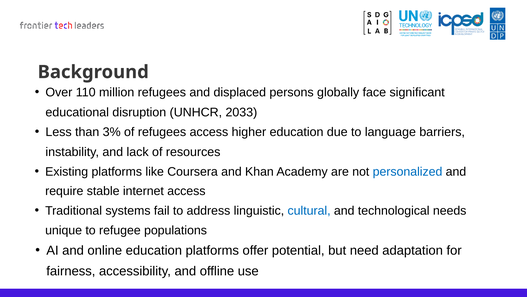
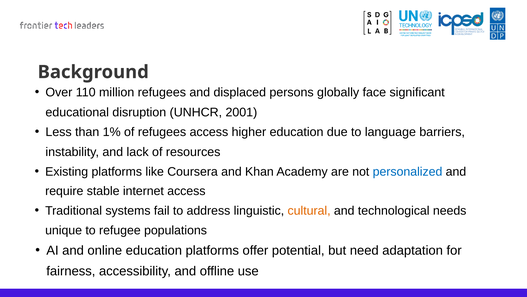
2033: 2033 -> 2001
3%: 3% -> 1%
cultural colour: blue -> orange
